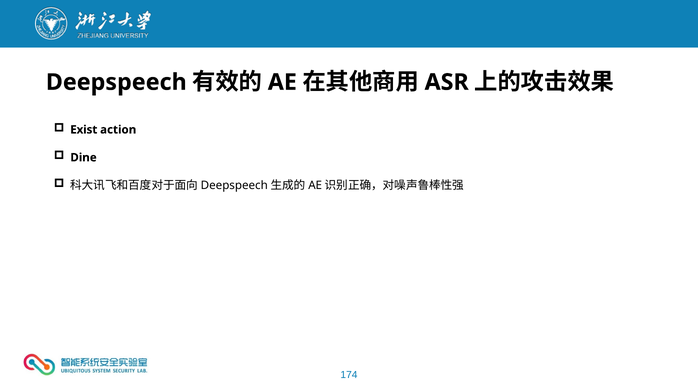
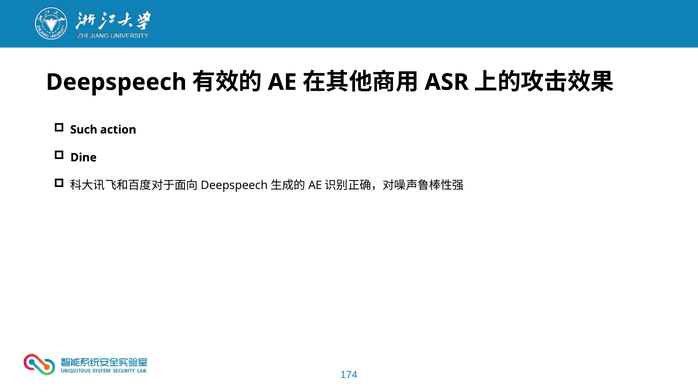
Exist: Exist -> Such
